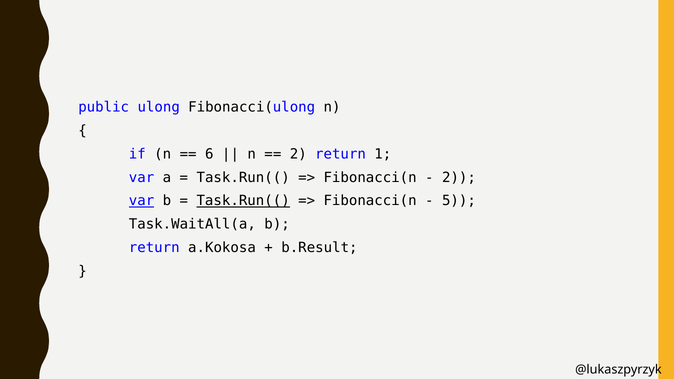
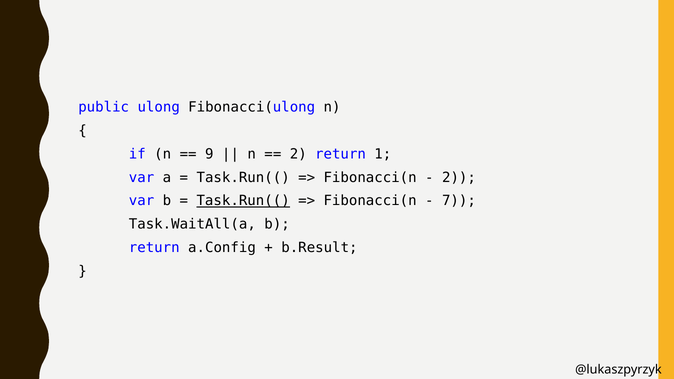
6: 6 -> 9
var at (142, 201) underline: present -> none
5: 5 -> 7
a.Kokosa: a.Kokosa -> a.Config
